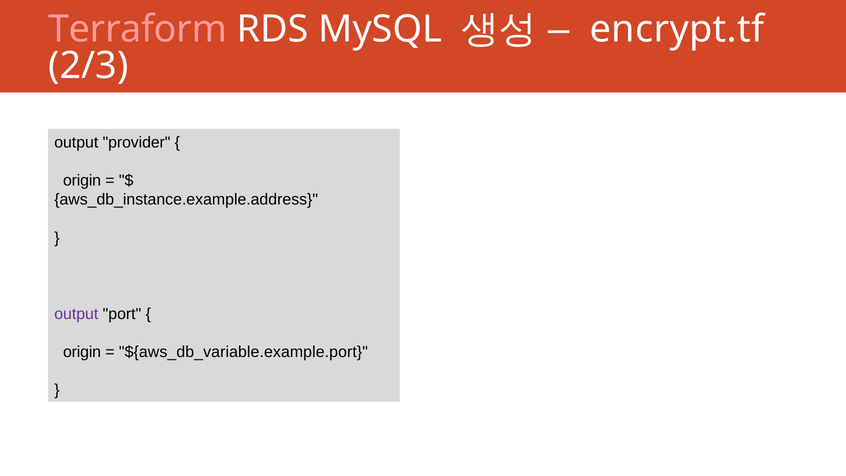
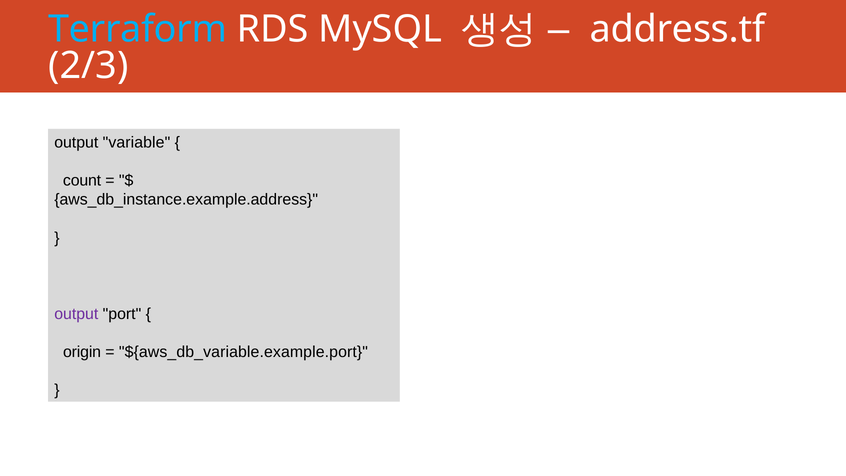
Terraform colour: pink -> light blue
encrypt.tf: encrypt.tf -> address.tf
provider: provider -> variable
origin at (82, 181): origin -> count
